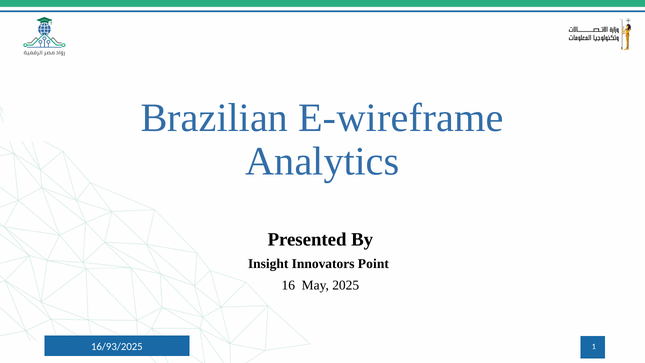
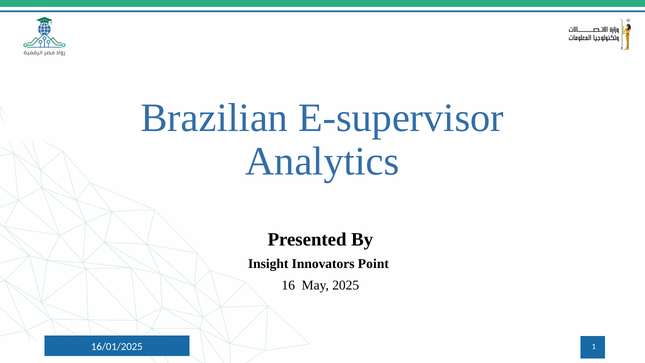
E-wireframe: E-wireframe -> E-supervisor
16/93/2025: 16/93/2025 -> 16/01/2025
